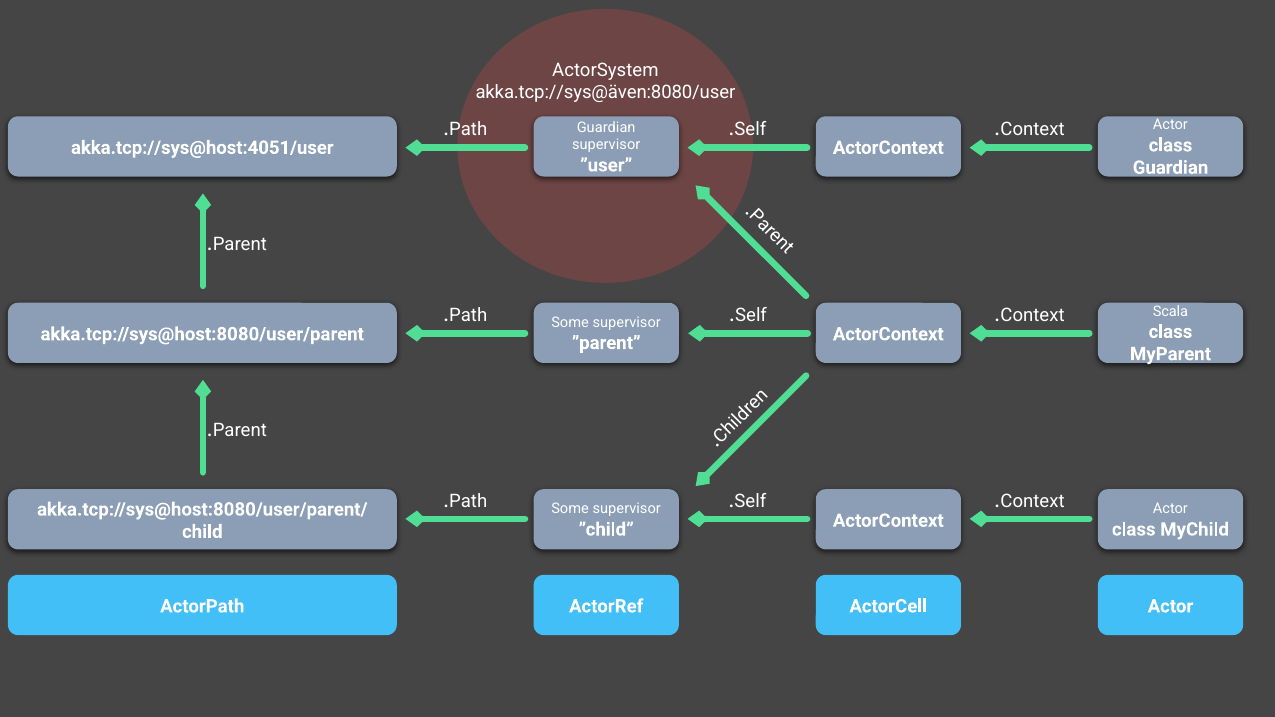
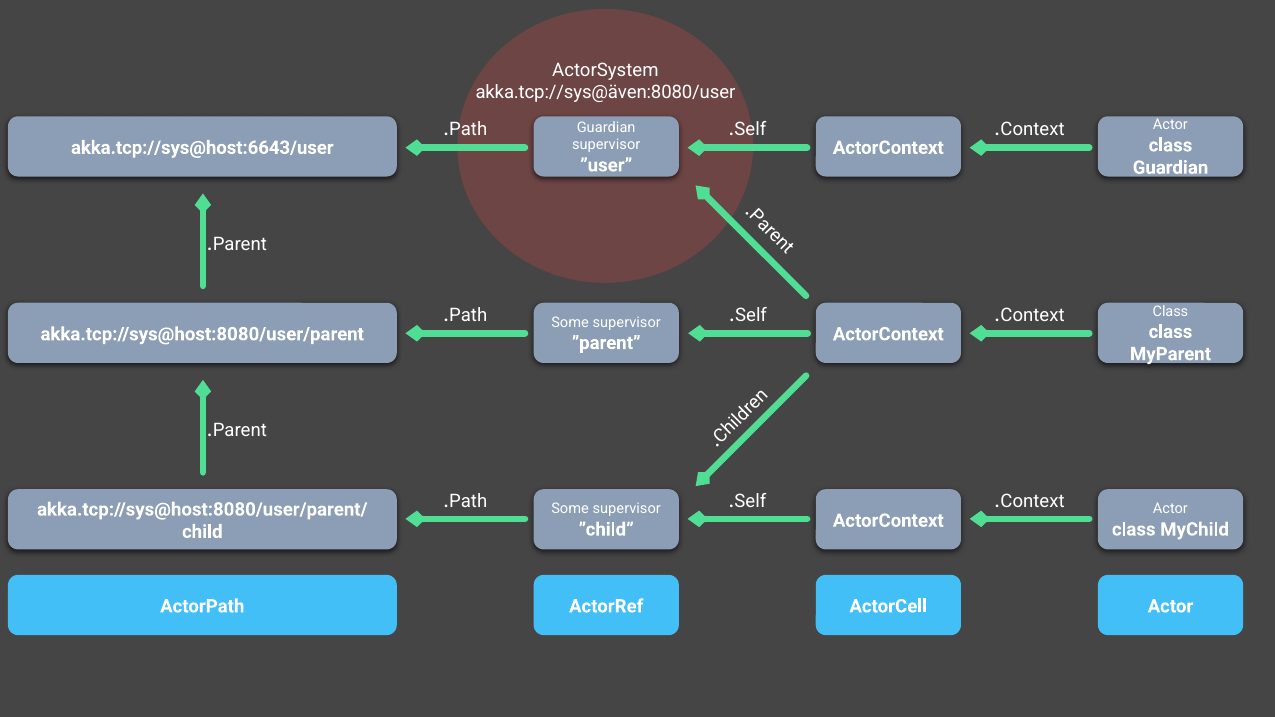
akka.tcp://sys@host:4051/user: akka.tcp://sys@host:4051/user -> akka.tcp://sys@host:6643/user
Scala at (1170, 312): Scala -> Class
